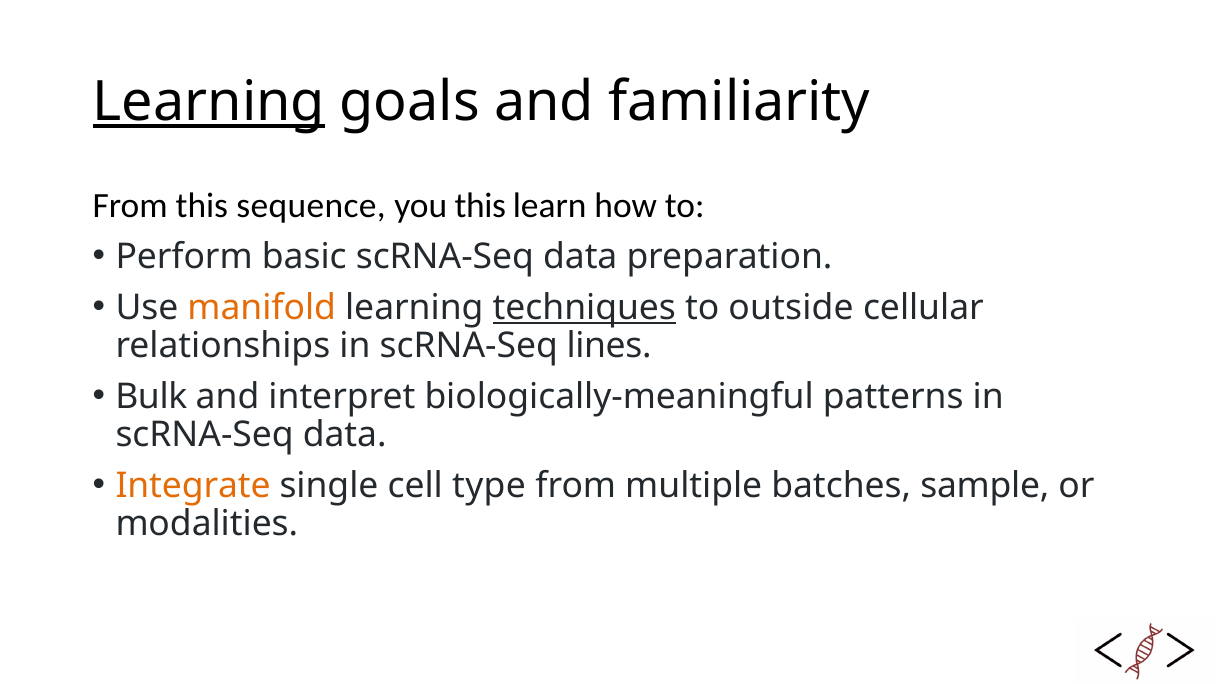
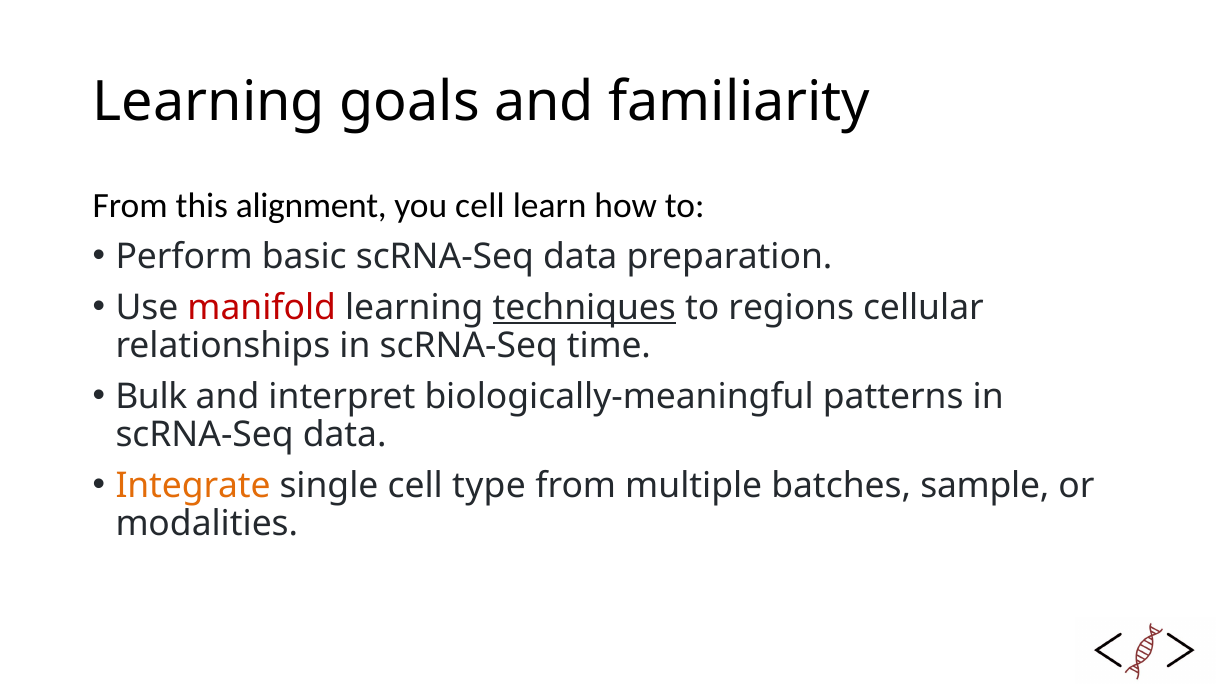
Learning at (209, 102) underline: present -> none
sequence: sequence -> alignment
you this: this -> cell
manifold colour: orange -> red
outside: outside -> regions
lines: lines -> time
